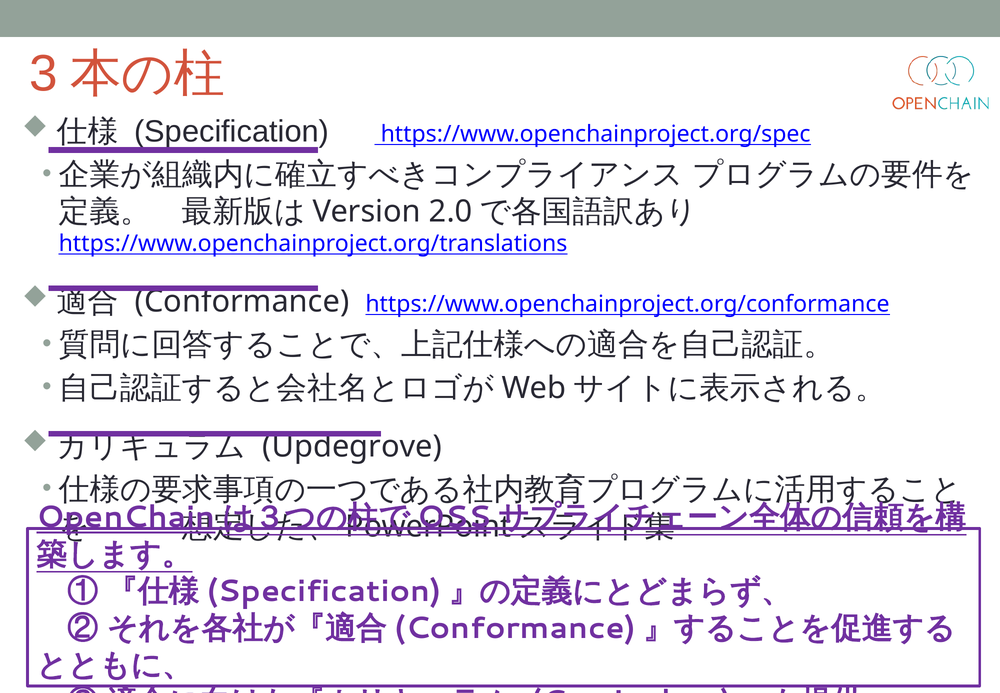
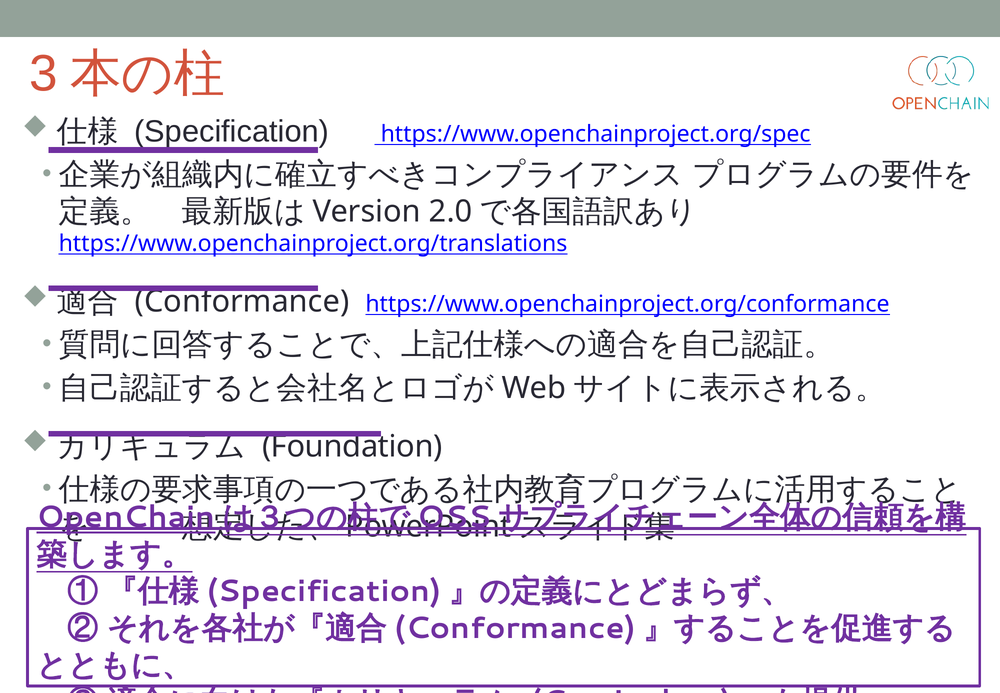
Updegrove: Updegrove -> Foundation
